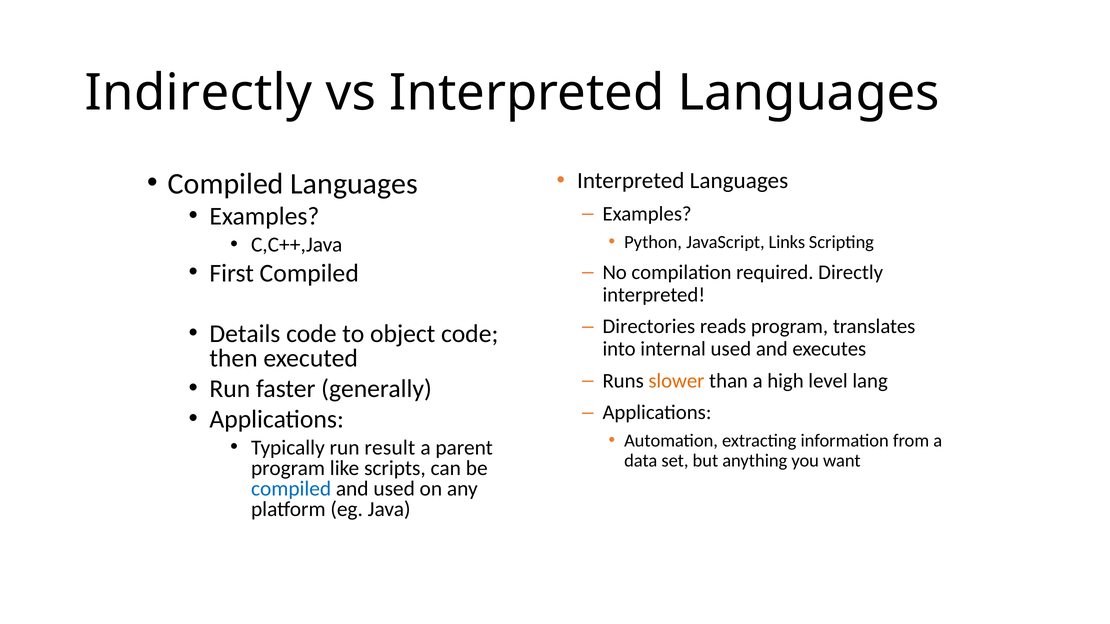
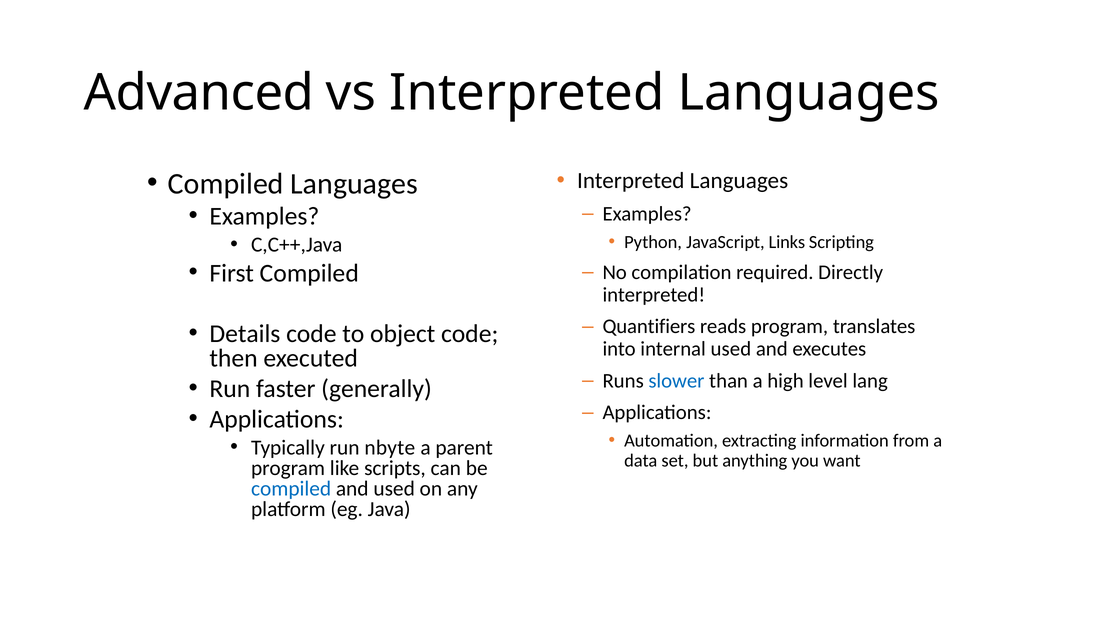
Indirectly: Indirectly -> Advanced
Directories: Directories -> Quantifiers
slower colour: orange -> blue
result: result -> nbyte
